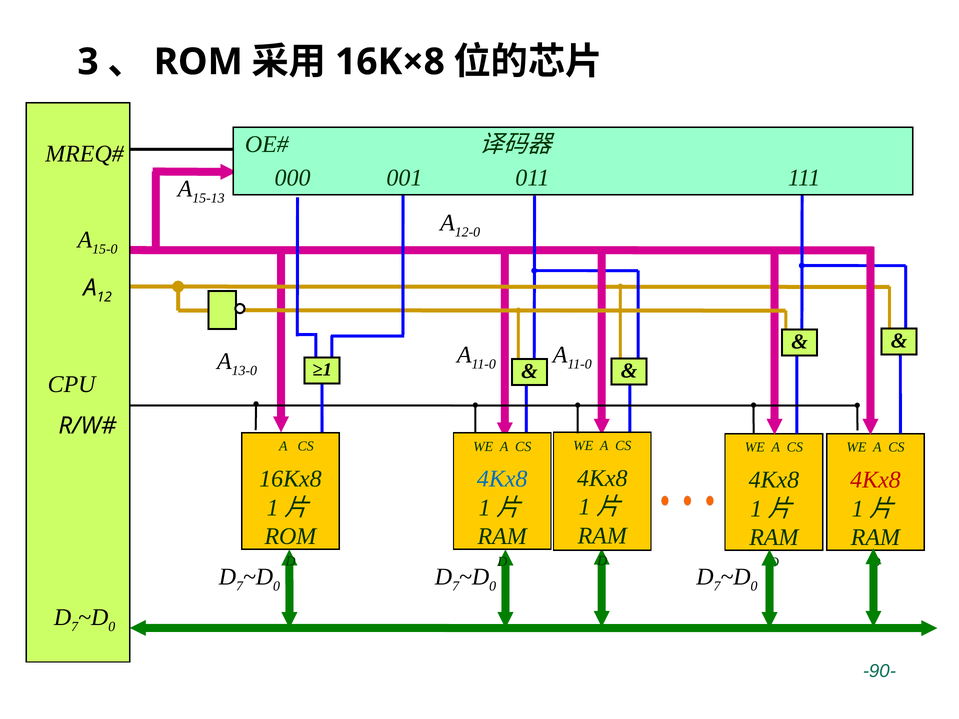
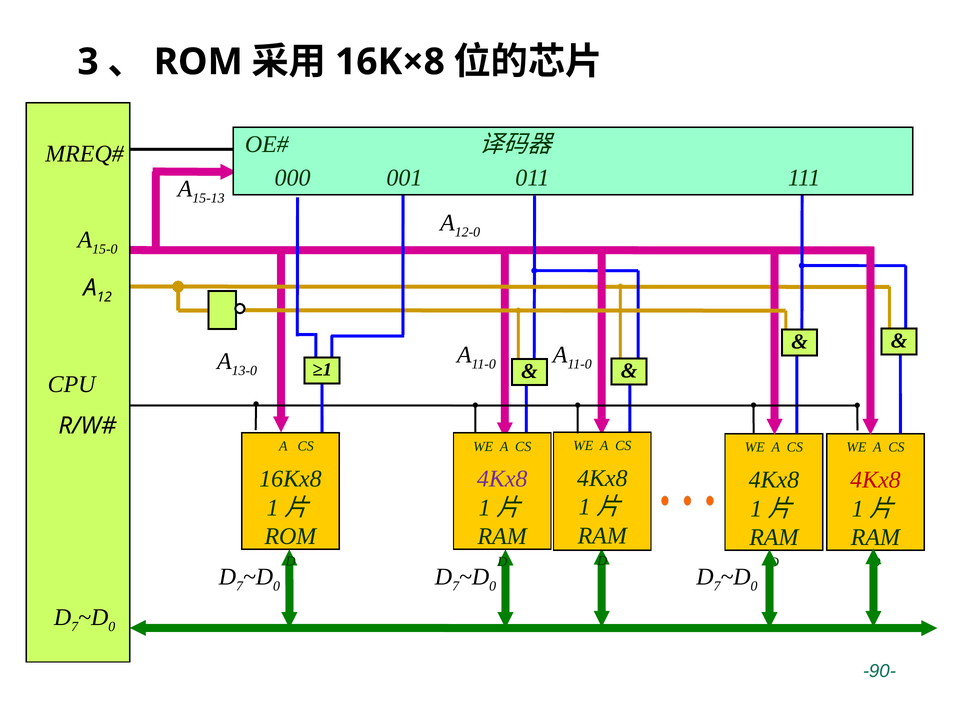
4Kx8 at (502, 479) colour: blue -> purple
